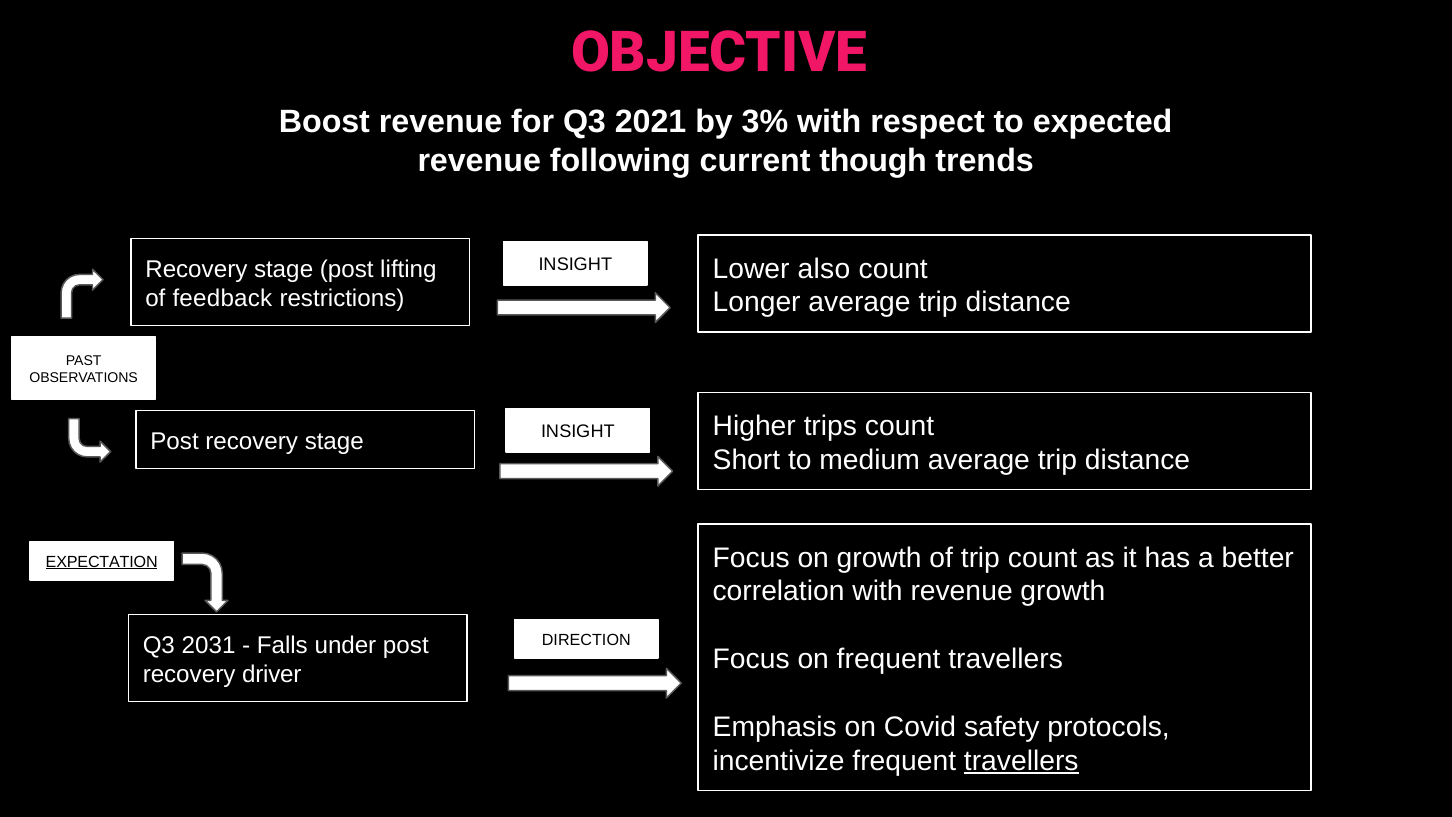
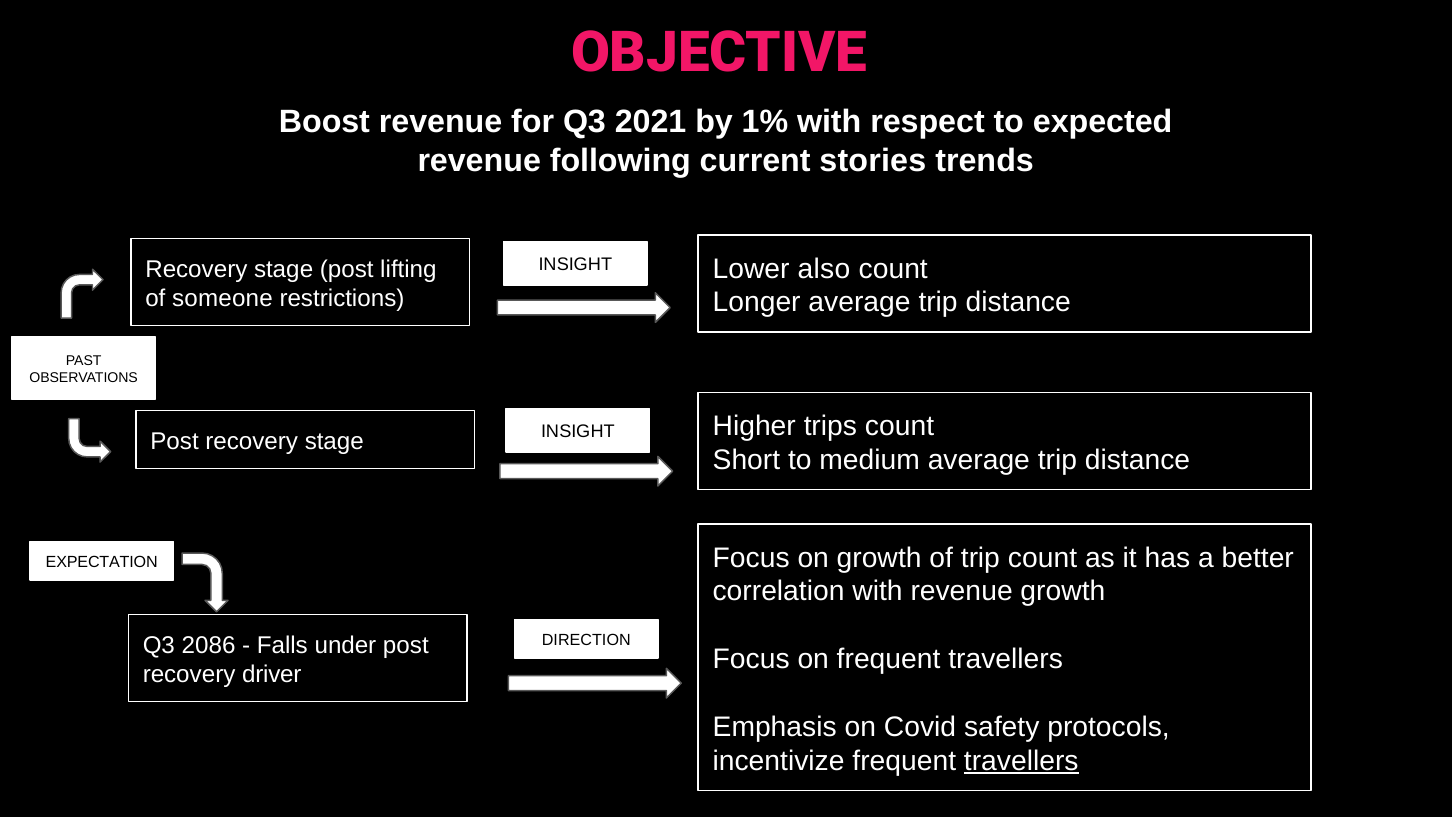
3%: 3% -> 1%
though: though -> stories
feedback: feedback -> someone
EXPECTATION underline: present -> none
2031: 2031 -> 2086
